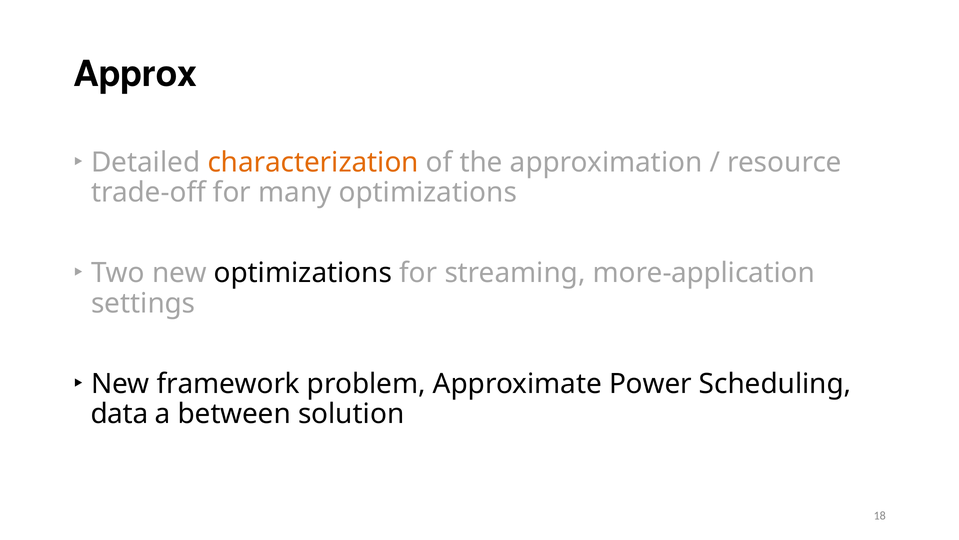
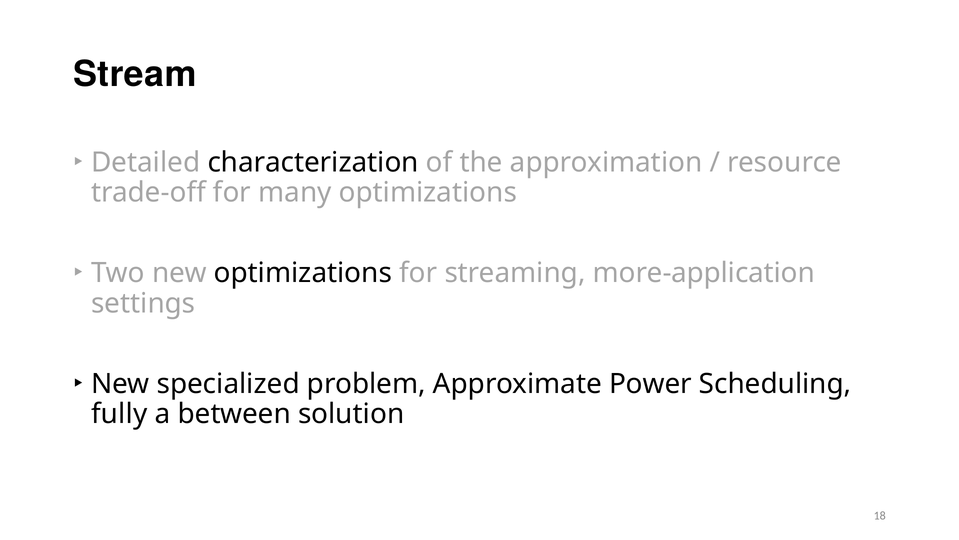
Approx: Approx -> Stream
characterization colour: orange -> black
framework: framework -> specialized
data: data -> fully
